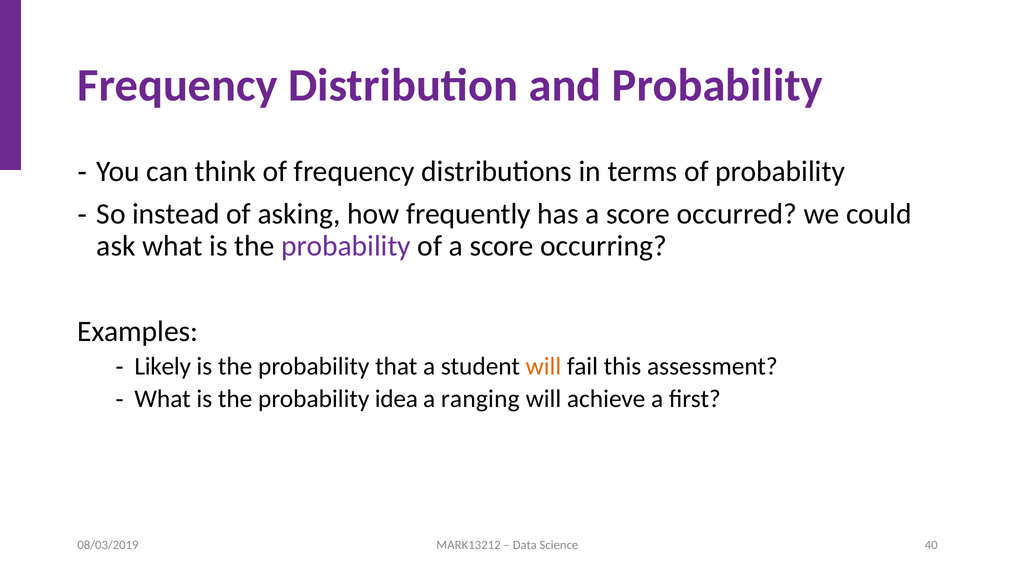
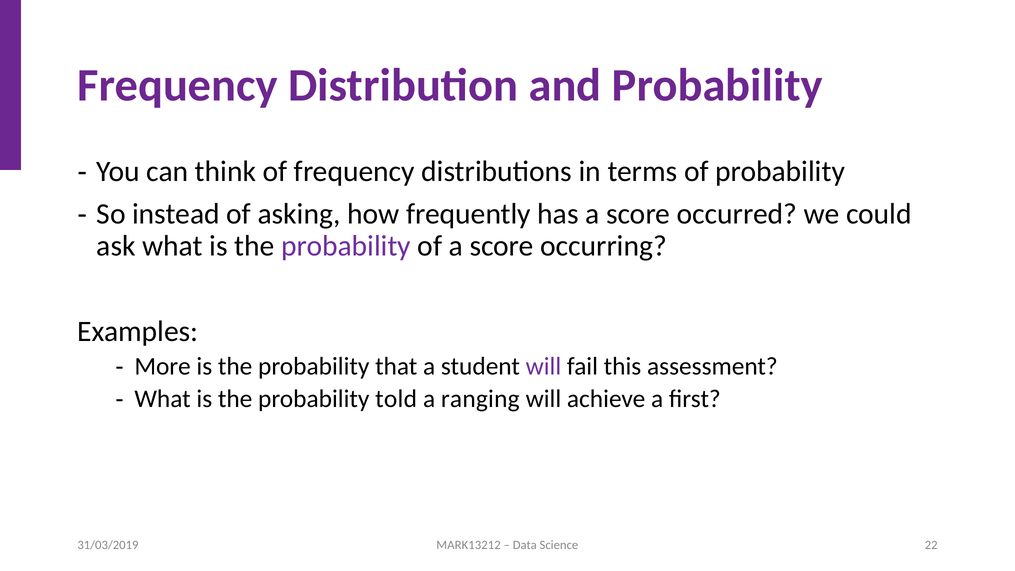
Likely: Likely -> More
will at (543, 366) colour: orange -> purple
idea: idea -> told
40: 40 -> 22
08/03/2019: 08/03/2019 -> 31/03/2019
